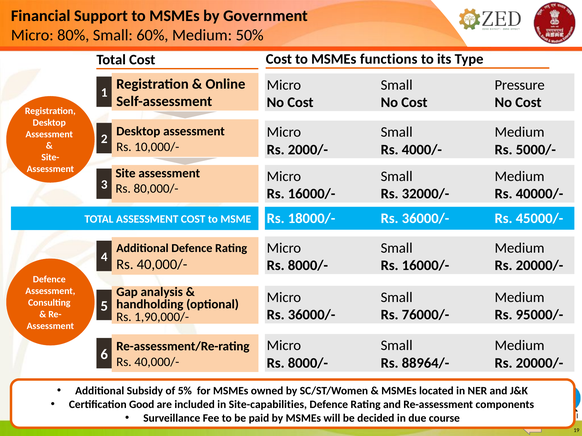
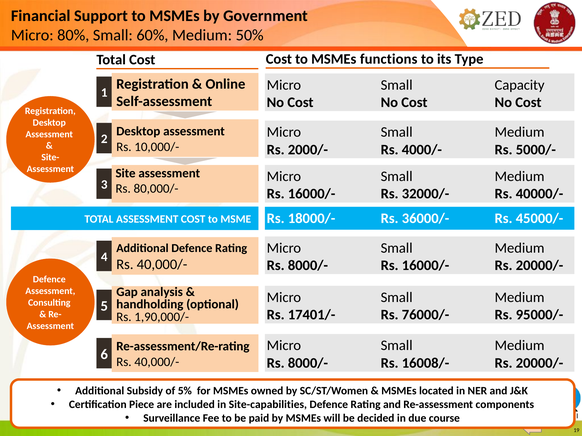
Pressure: Pressure -> Capacity
36000/- at (312, 315): 36000/- -> 17401/-
88964/-: 88964/- -> 16008/-
Good: Good -> Piece
